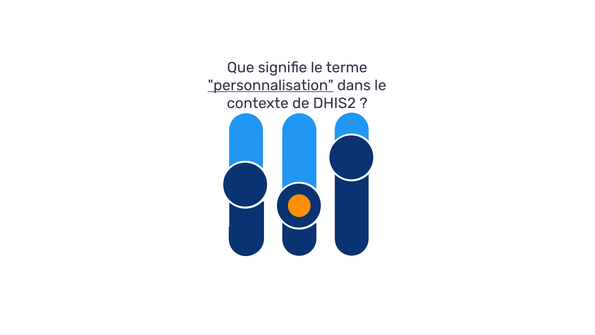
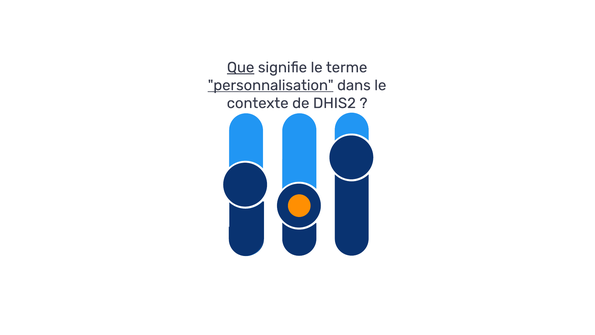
Que underline: none -> present
